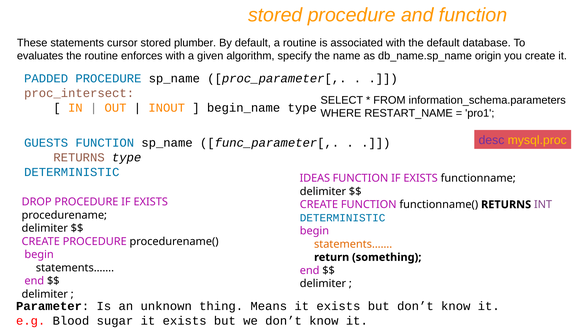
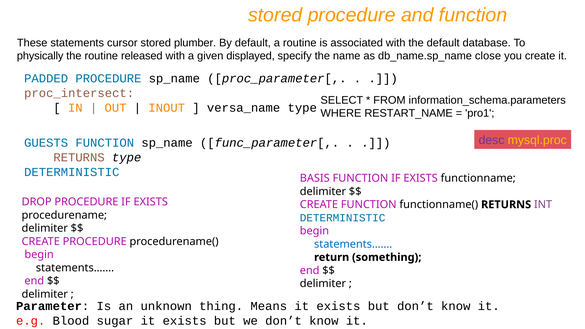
evaluates: evaluates -> physically
enforces: enforces -> released
algorithm: algorithm -> displayed
origin: origin -> close
begin_name: begin_name -> versa_name
IDEAS: IDEAS -> BASIS
statements…… at (353, 244) colour: orange -> blue
